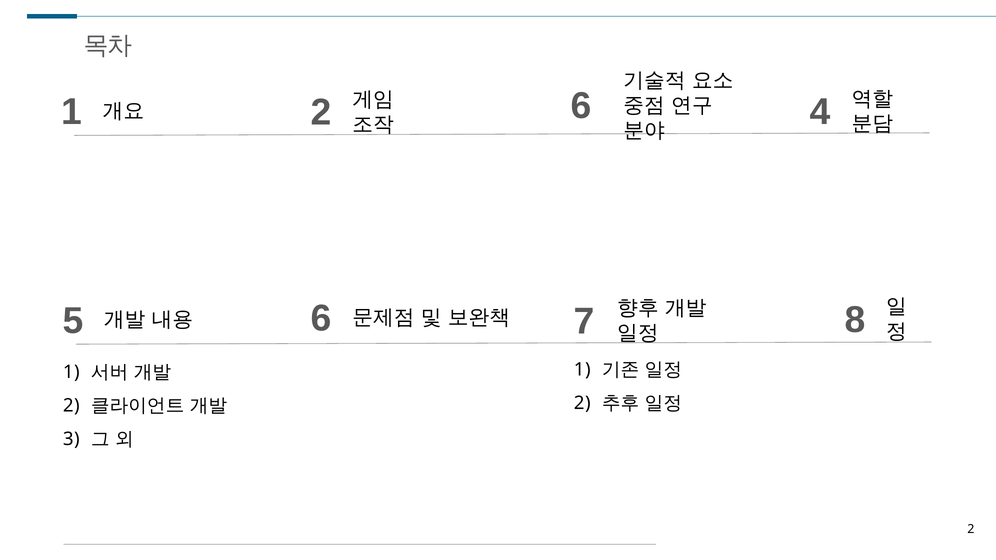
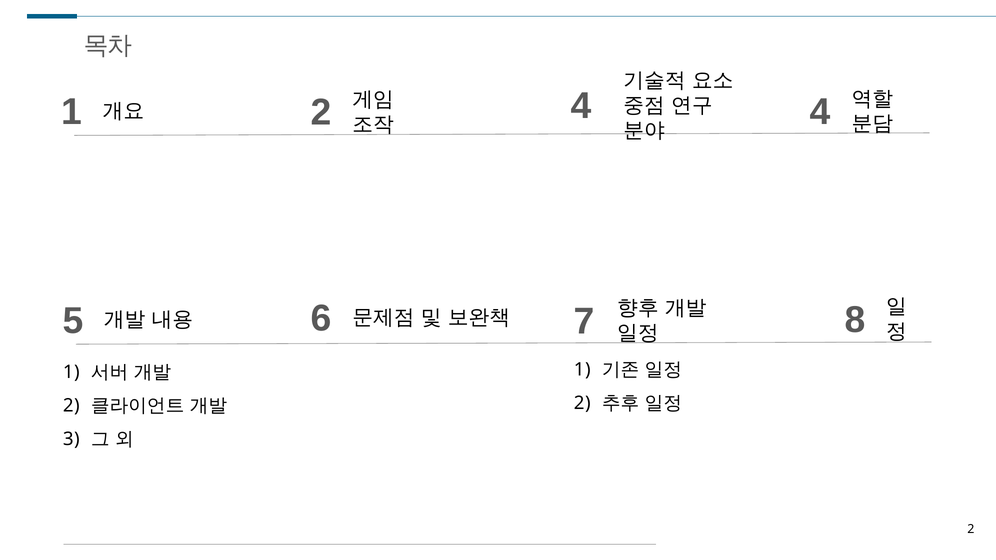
6 at (581, 106): 6 -> 4
